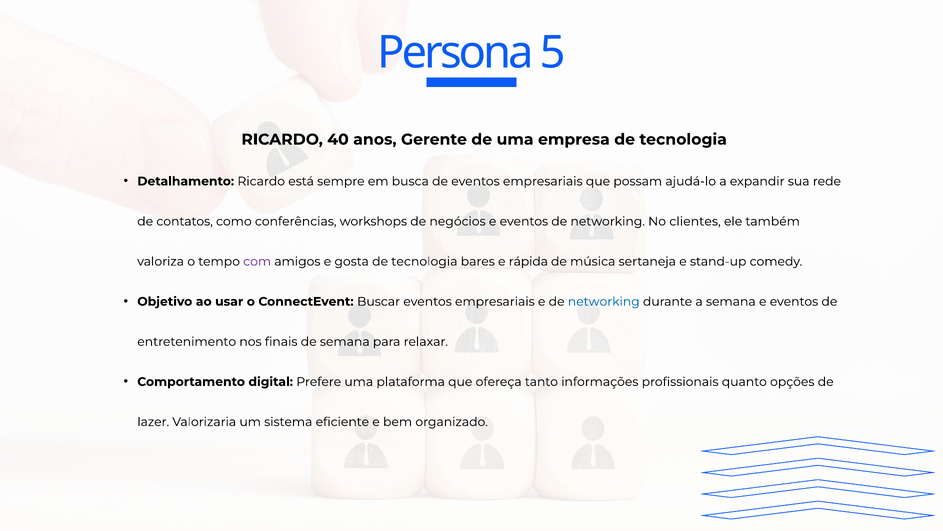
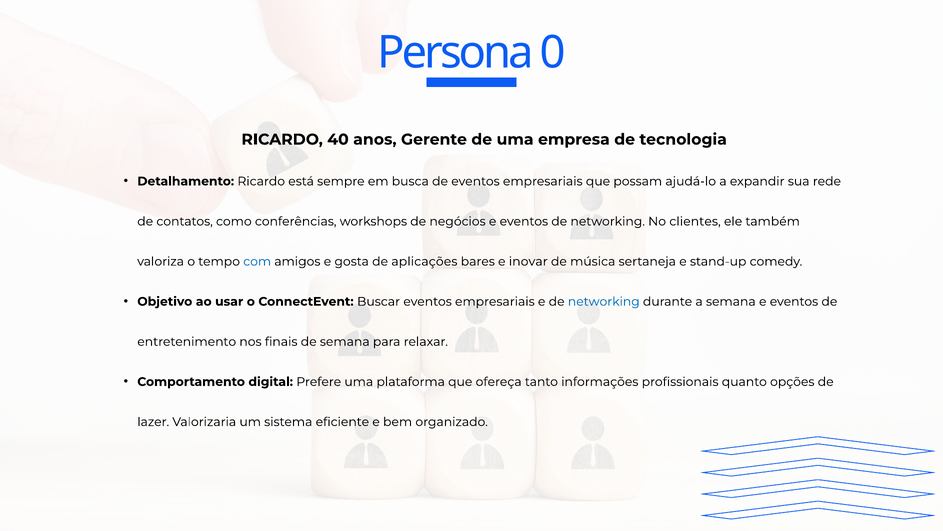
5: 5 -> 0
com colour: purple -> blue
gosta de tecnologia: tecnologia -> aplicações
rápida: rápida -> inovar
